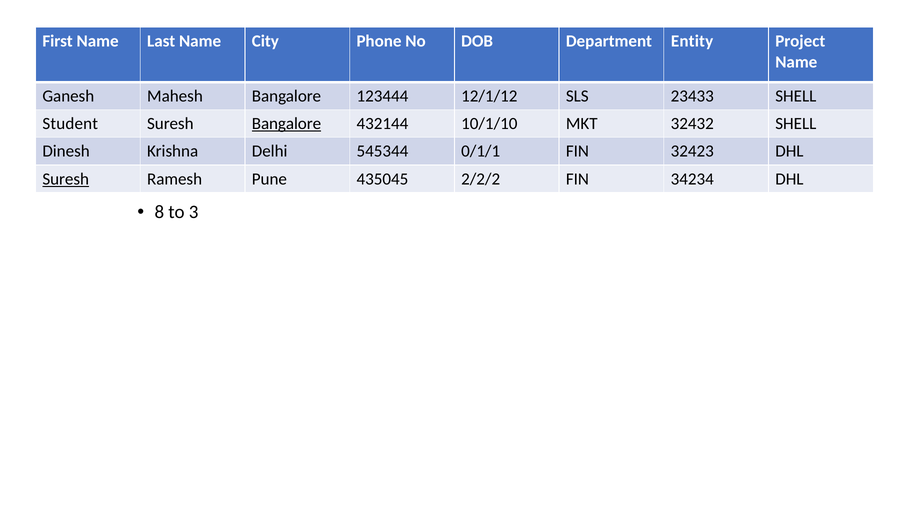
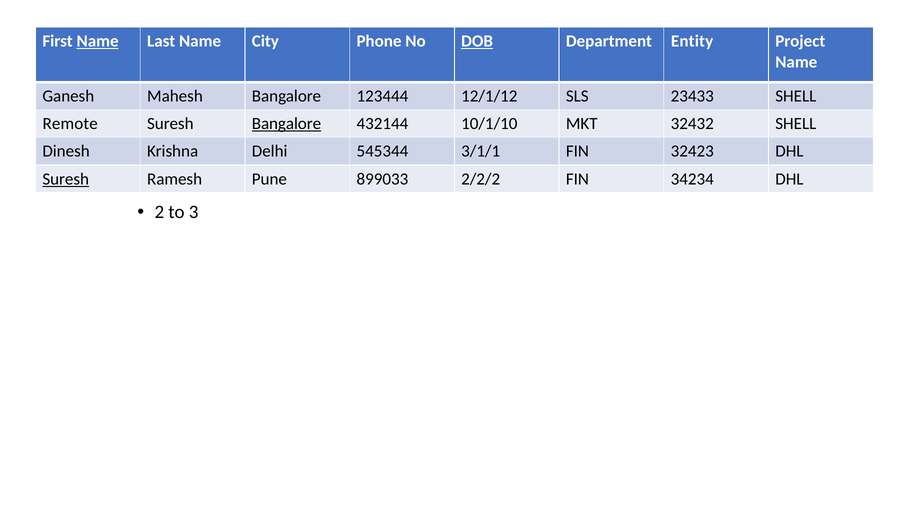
Name at (98, 41) underline: none -> present
DOB underline: none -> present
Student: Student -> Remote
0/1/1: 0/1/1 -> 3/1/1
435045: 435045 -> 899033
8: 8 -> 2
